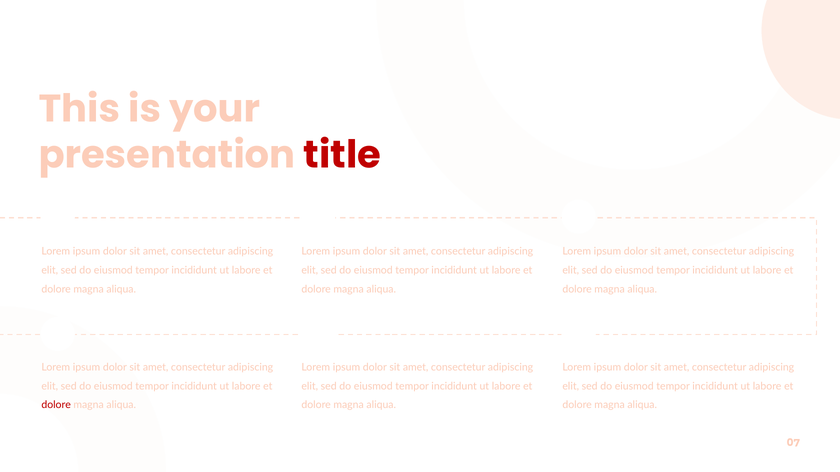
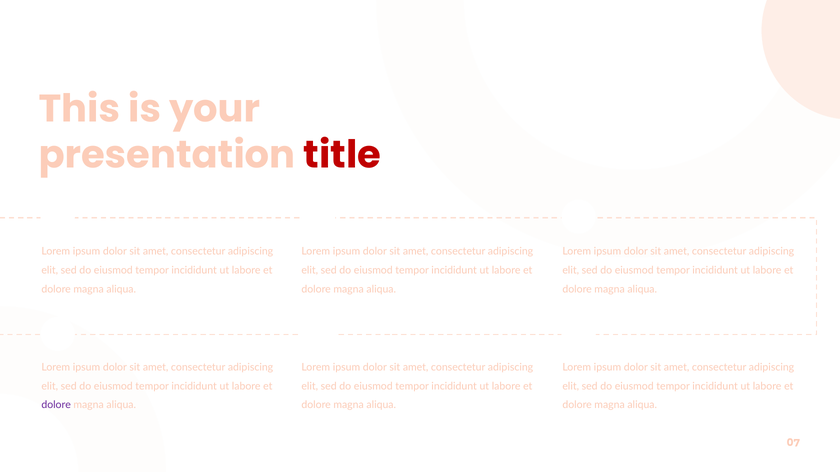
dolore at (56, 405) colour: red -> purple
